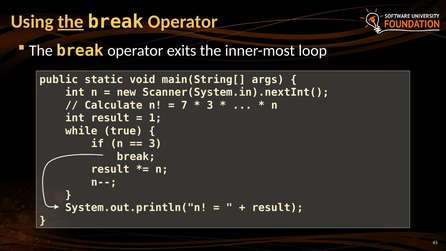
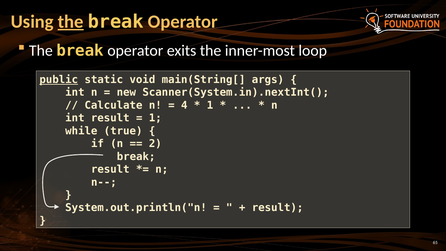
public underline: none -> present
7: 7 -> 4
3 at (210, 105): 3 -> 1
3 at (155, 144): 3 -> 2
